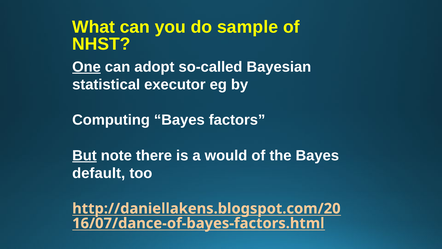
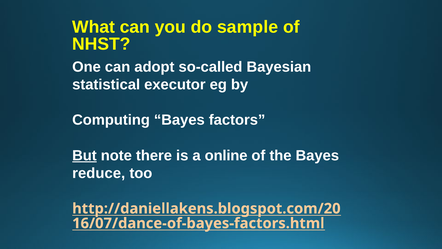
One underline: present -> none
would: would -> online
default: default -> reduce
